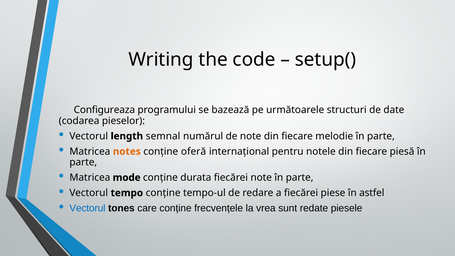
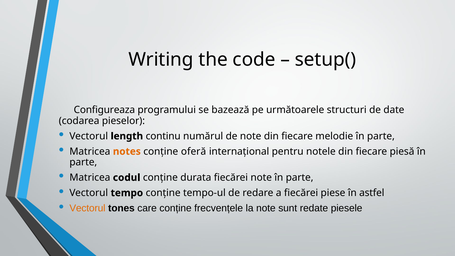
semnal: semnal -> continu
mode: mode -> codul
Vectorul at (87, 208) colour: blue -> orange
la vrea: vrea -> note
